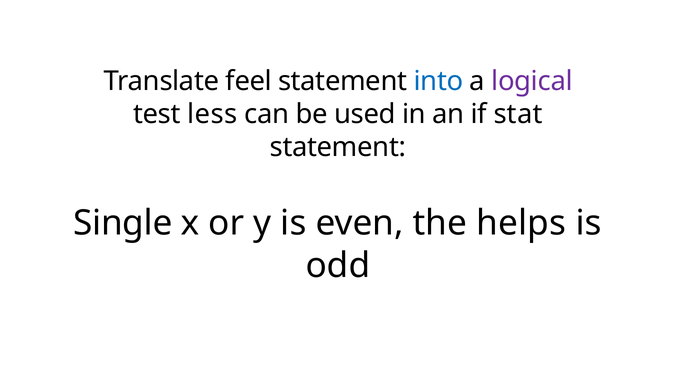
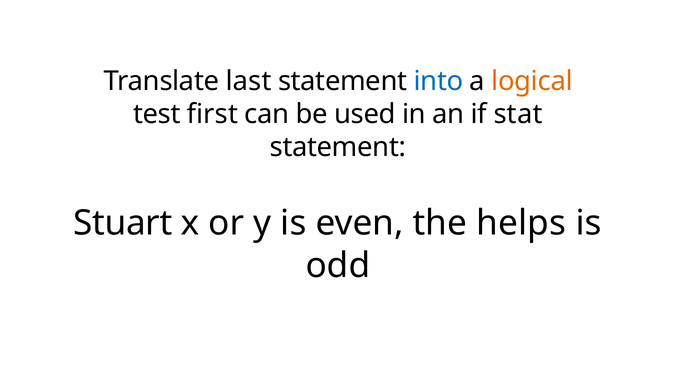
feel: feel -> last
logical colour: purple -> orange
less: less -> first
Single: Single -> Stuart
